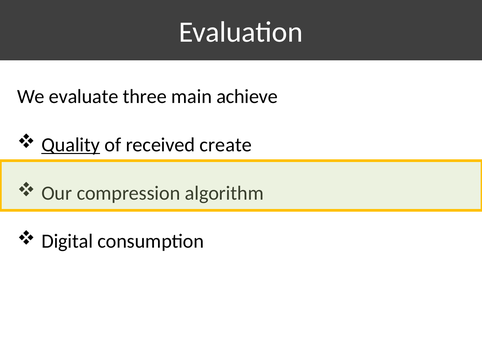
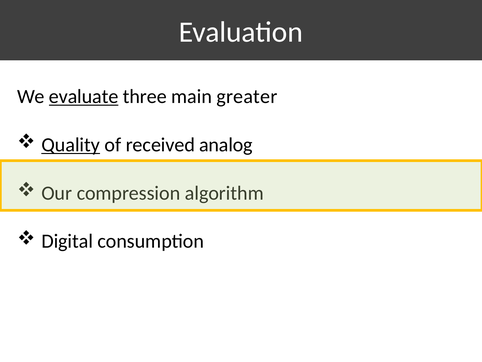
evaluate underline: none -> present
achieve: achieve -> greater
create: create -> analog
